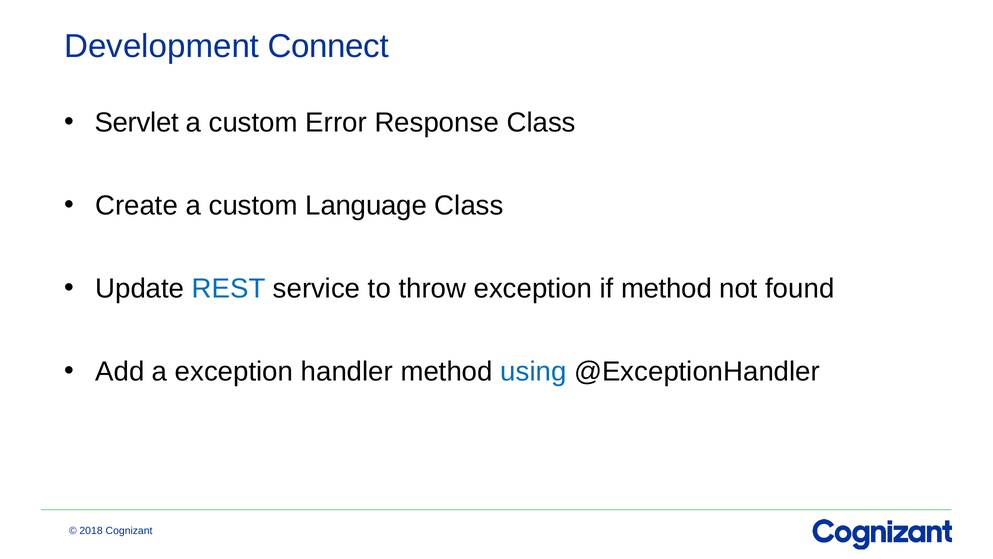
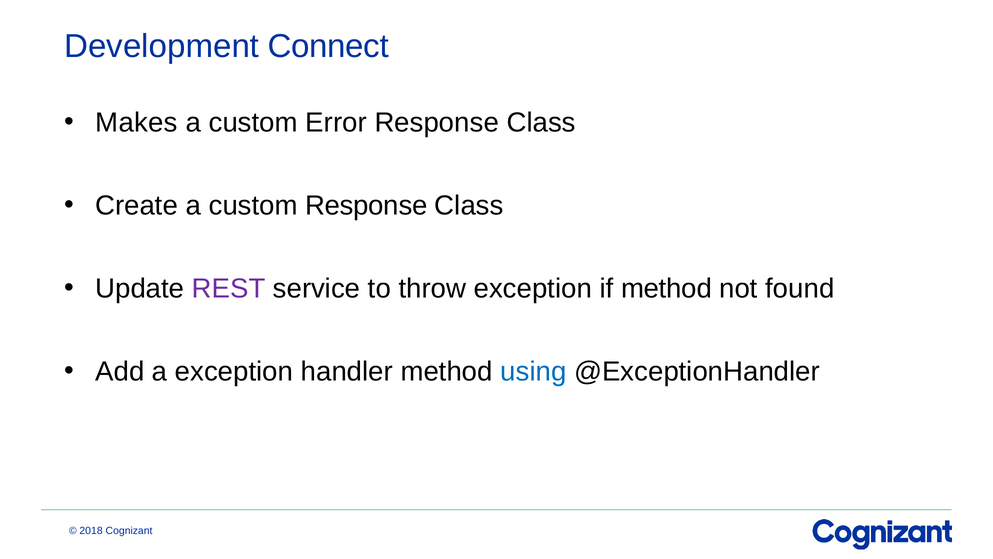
Servlet: Servlet -> Makes
custom Language: Language -> Response
REST colour: blue -> purple
